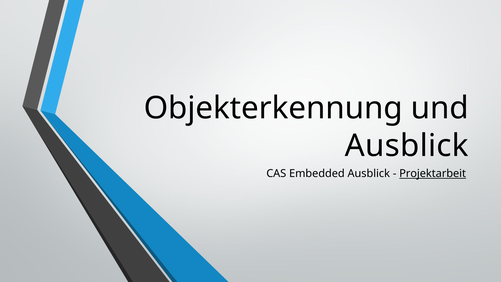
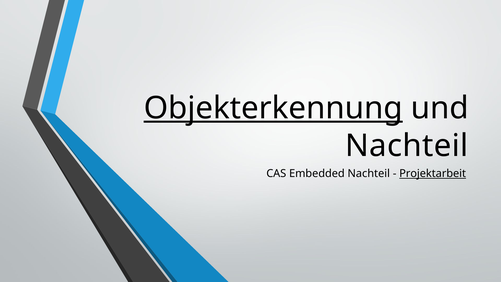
Objekterkennung underline: none -> present
Ausblick at (407, 146): Ausblick -> Nachteil
Embedded Ausblick: Ausblick -> Nachteil
